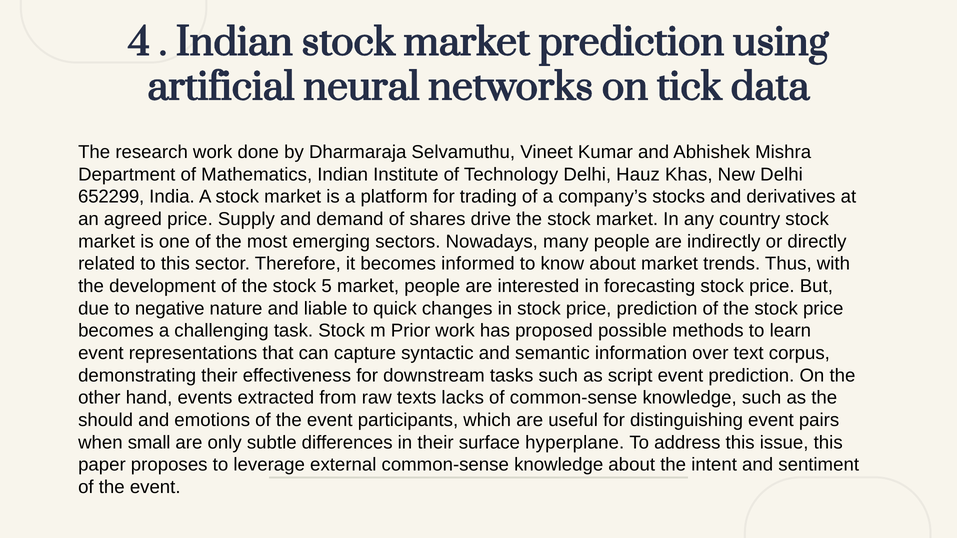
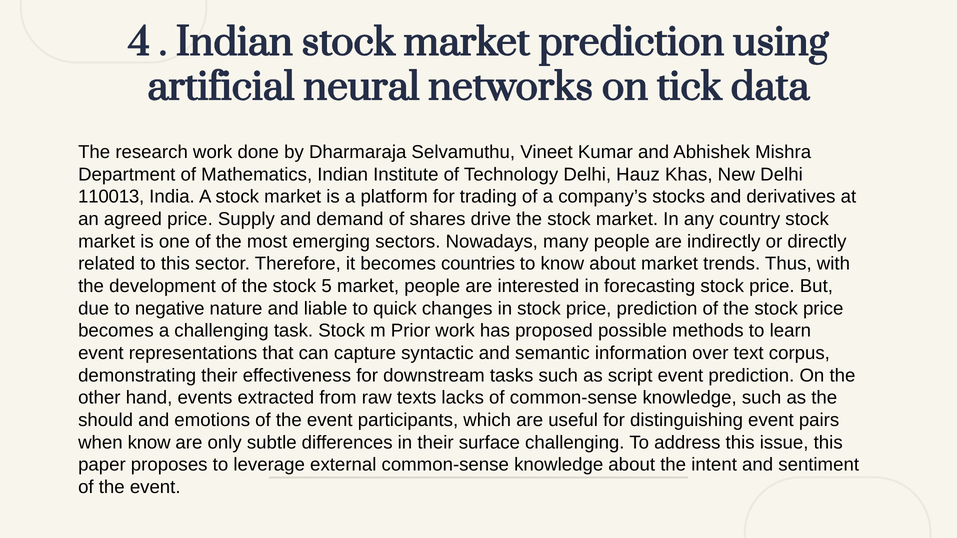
652299: 652299 -> 110013
informed: informed -> countries
when small: small -> know
surface hyperplane: hyperplane -> challenging
